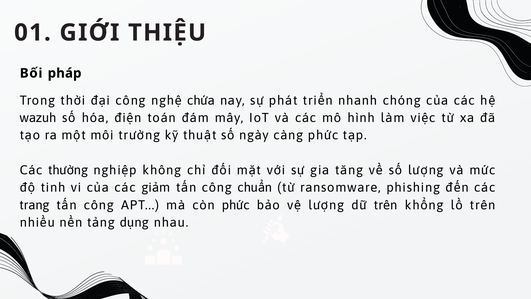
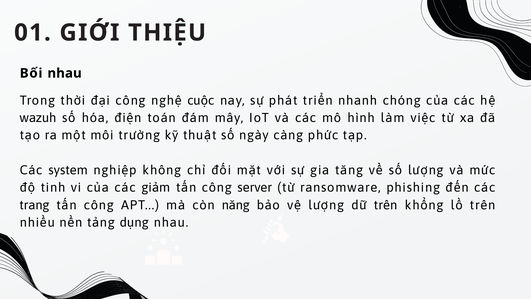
Bối pháp: pháp -> nhau
chứa: chứa -> cuộc
thường: thường -> system
chuẩn: chuẩn -> server
còn phức: phức -> năng
